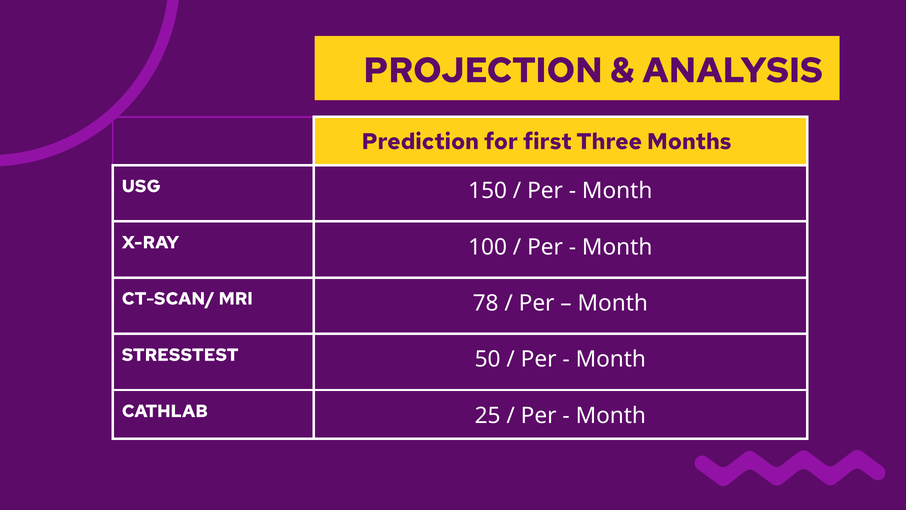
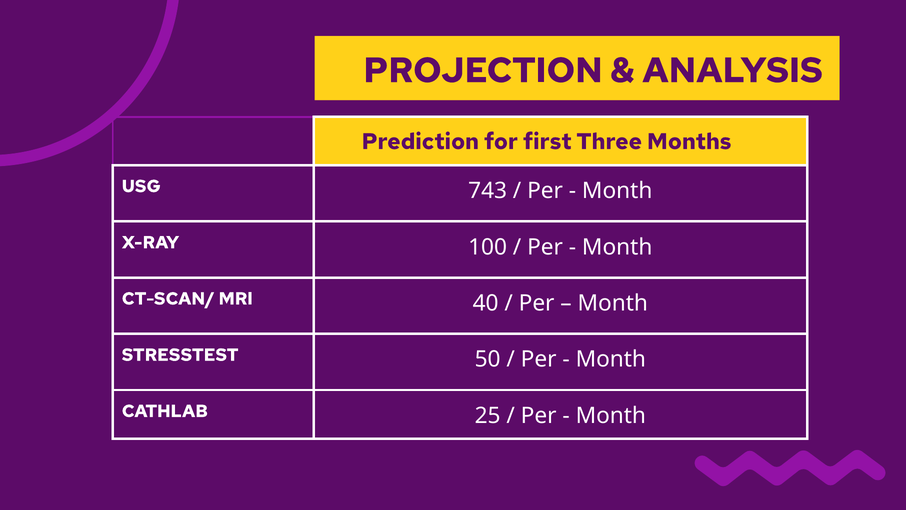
150: 150 -> 743
78: 78 -> 40
